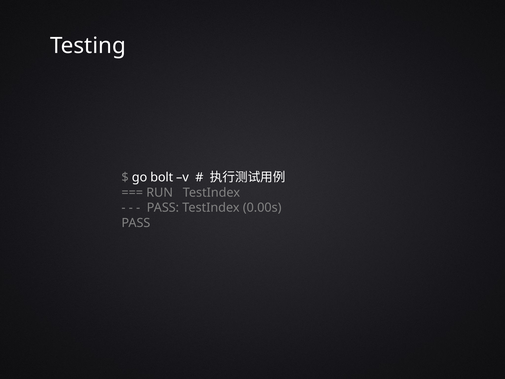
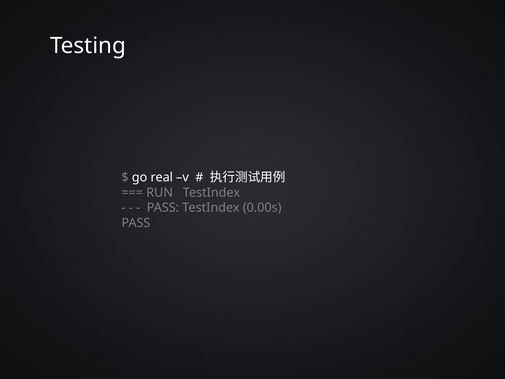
bolt: bolt -> real
